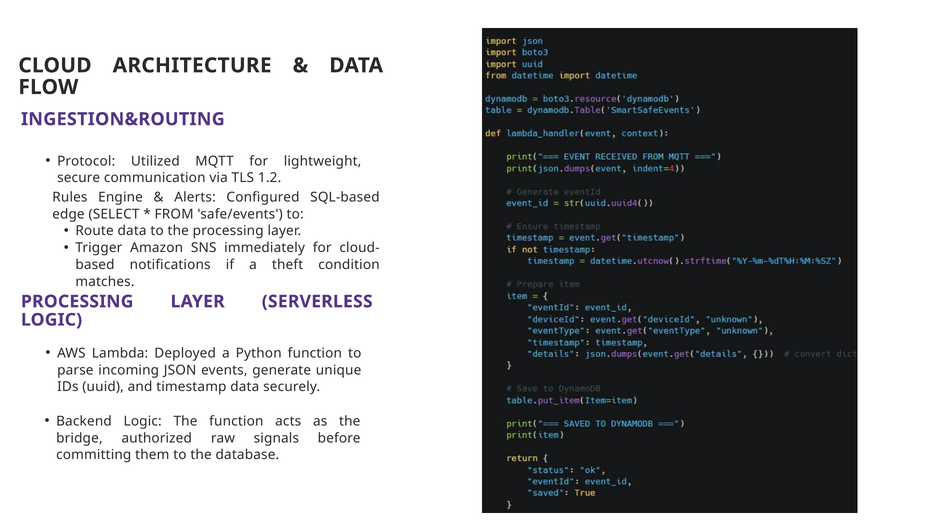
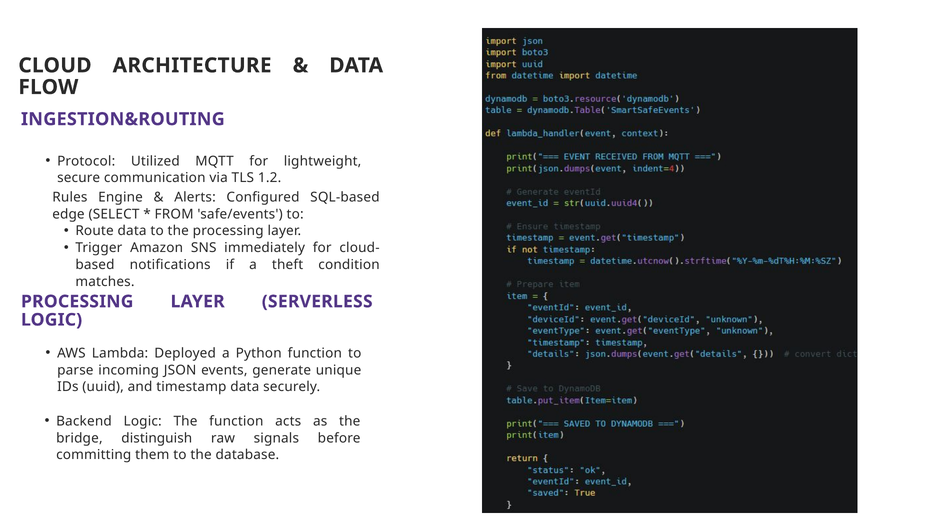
authorized: authorized -> distinguish
